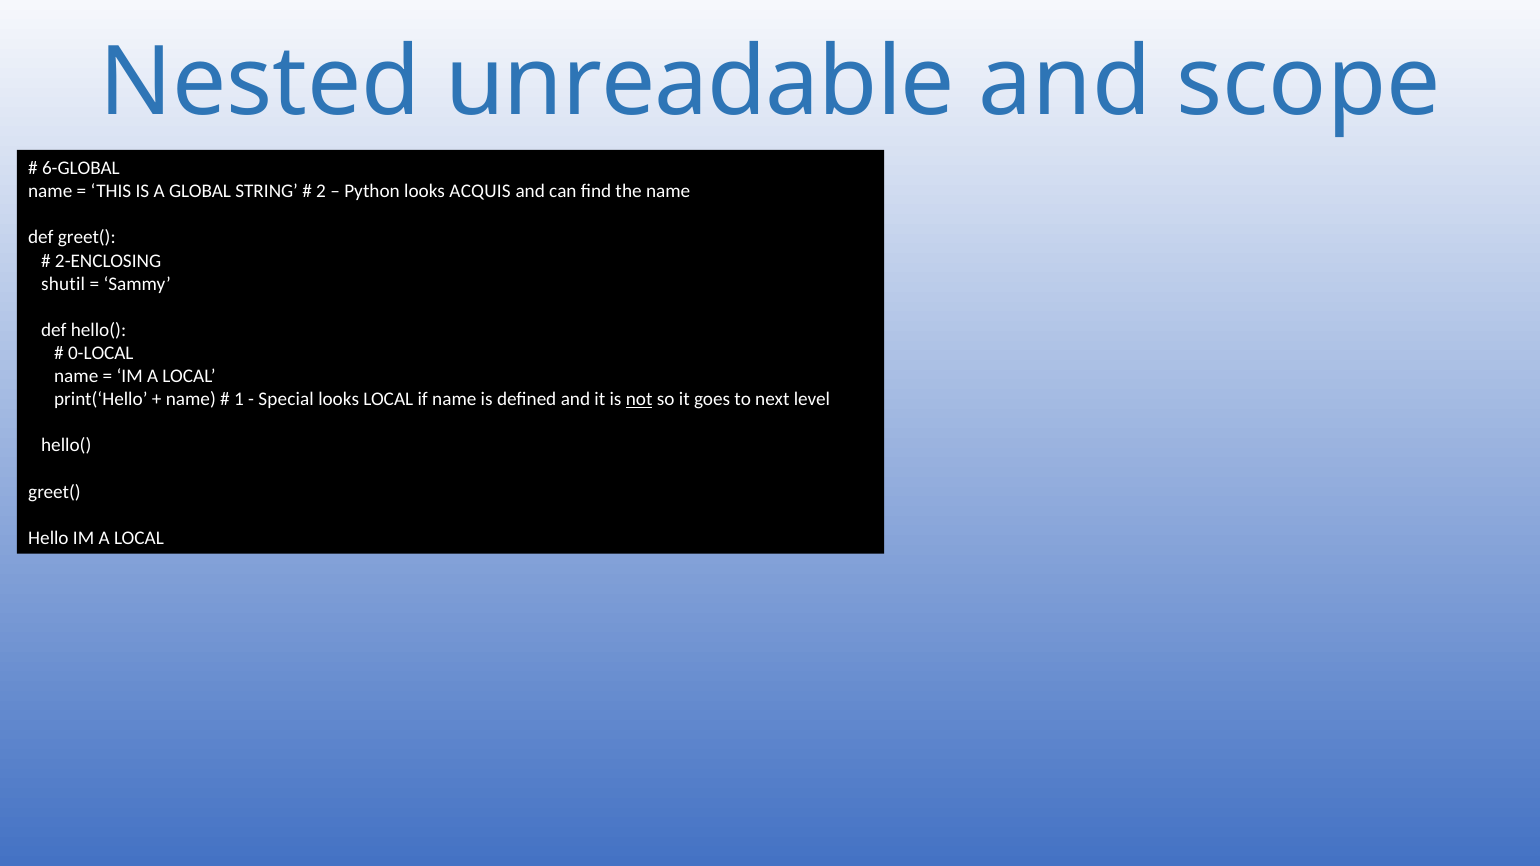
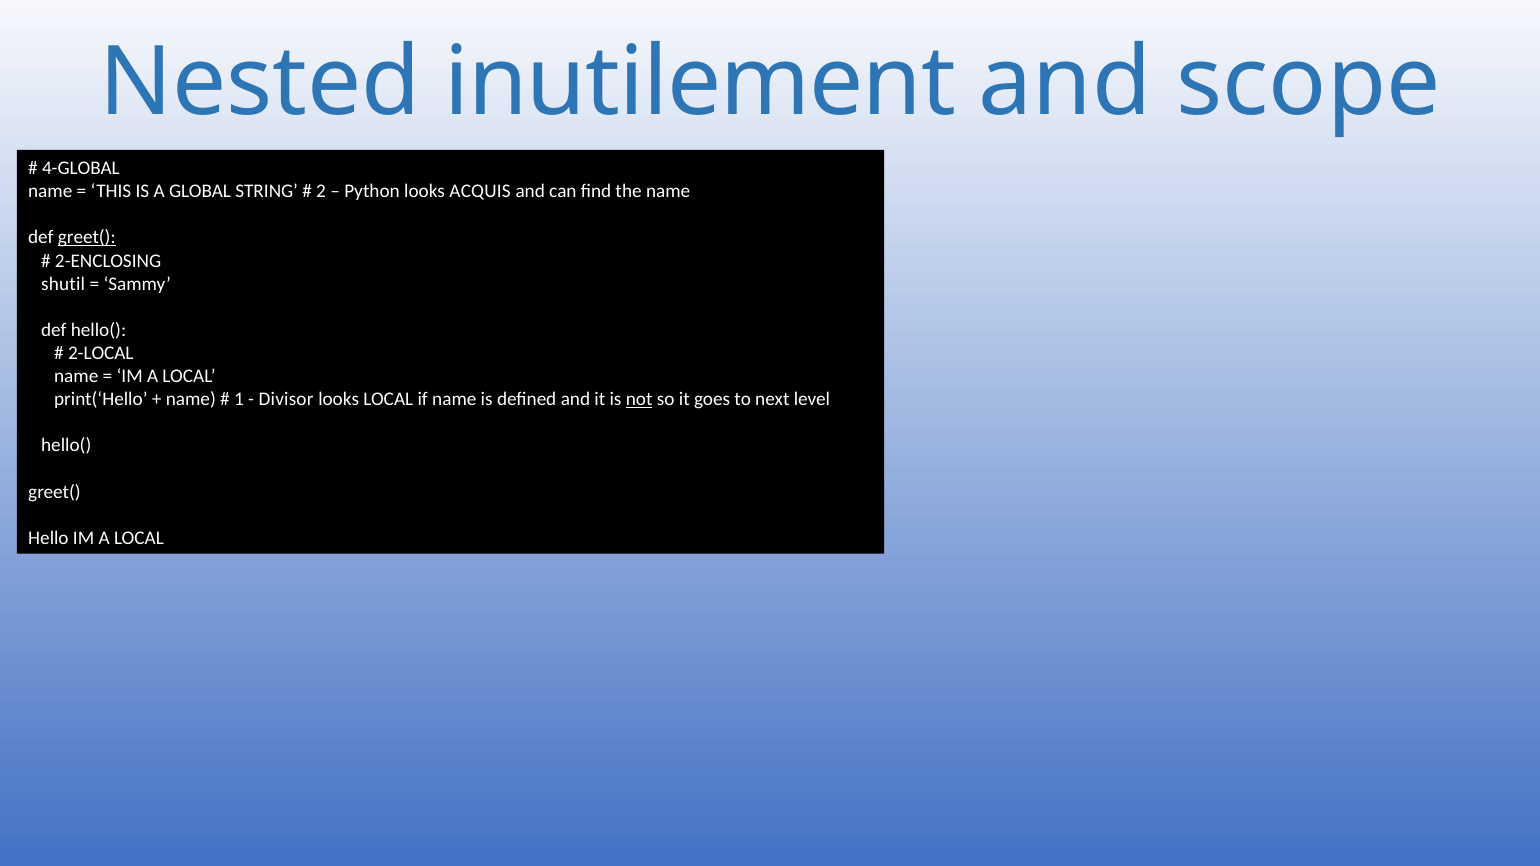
unreadable: unreadable -> inutilement
6-GLOBAL: 6-GLOBAL -> 4-GLOBAL
greet( at (87, 238) underline: none -> present
0-LOCAL: 0-LOCAL -> 2-LOCAL
Special: Special -> Divisor
